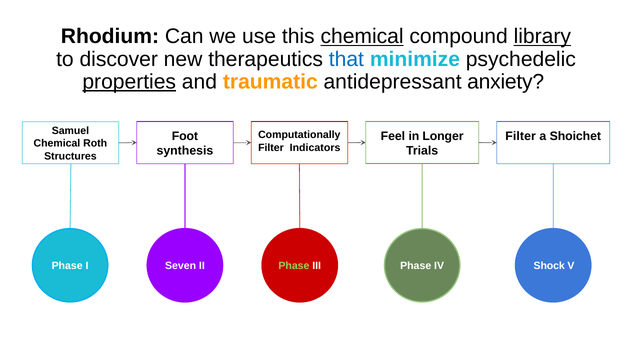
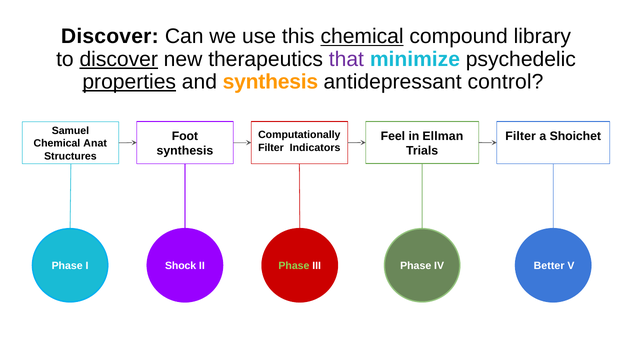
Rhodium at (110, 36): Rhodium -> Discover
library underline: present -> none
discover at (119, 59) underline: none -> present
that colour: blue -> purple
and traumatic: traumatic -> synthesis
anxiety: anxiety -> control
Longer: Longer -> Ellman
Roth: Roth -> Anat
Seven: Seven -> Shock
Shock: Shock -> Better
